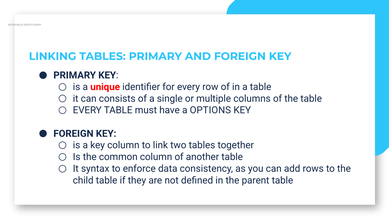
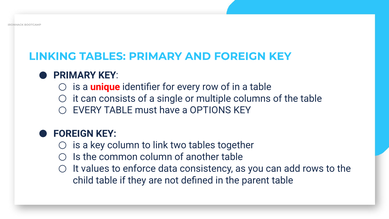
syntax: syntax -> values
